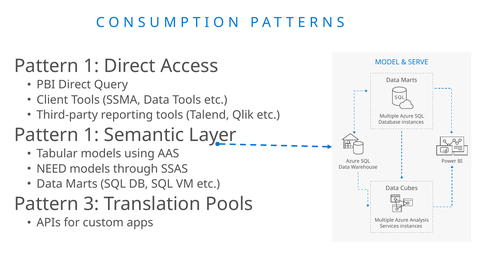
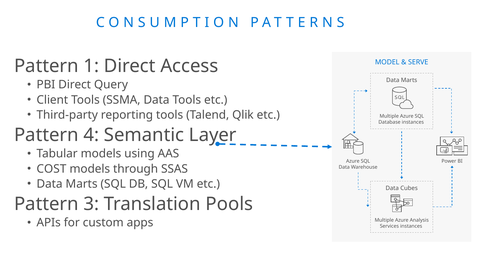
1 at (91, 135): 1 -> 4
NEED: NEED -> COST
